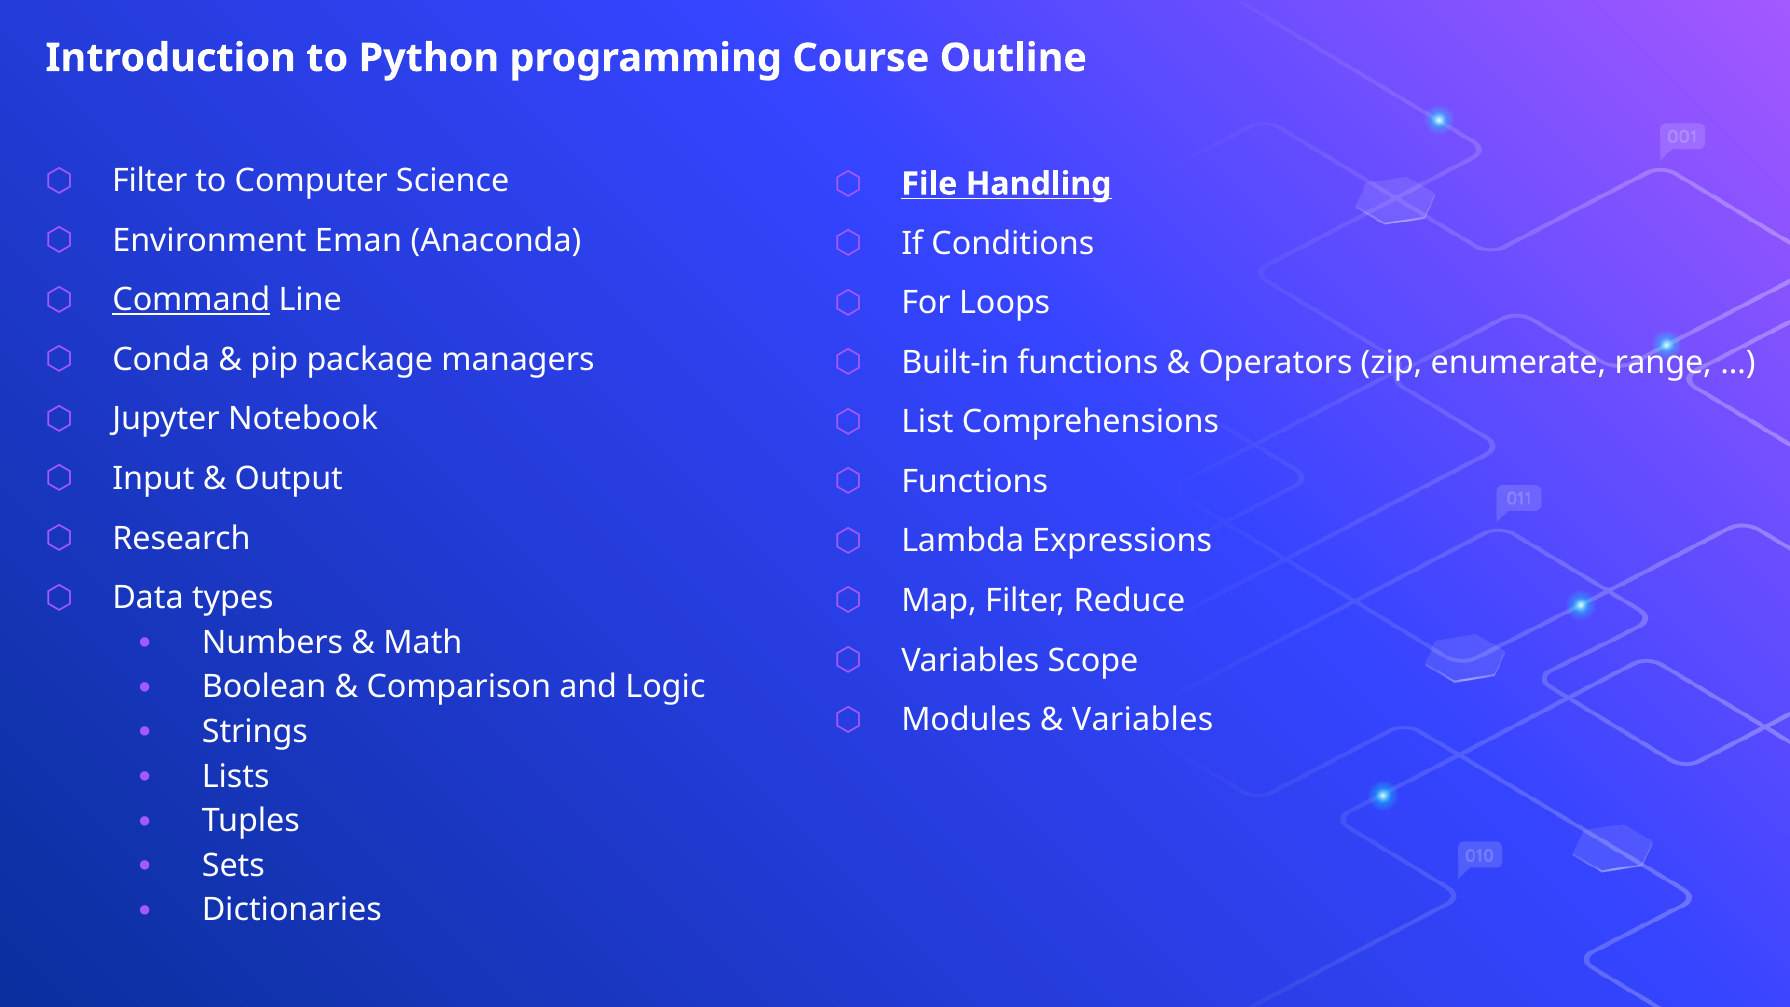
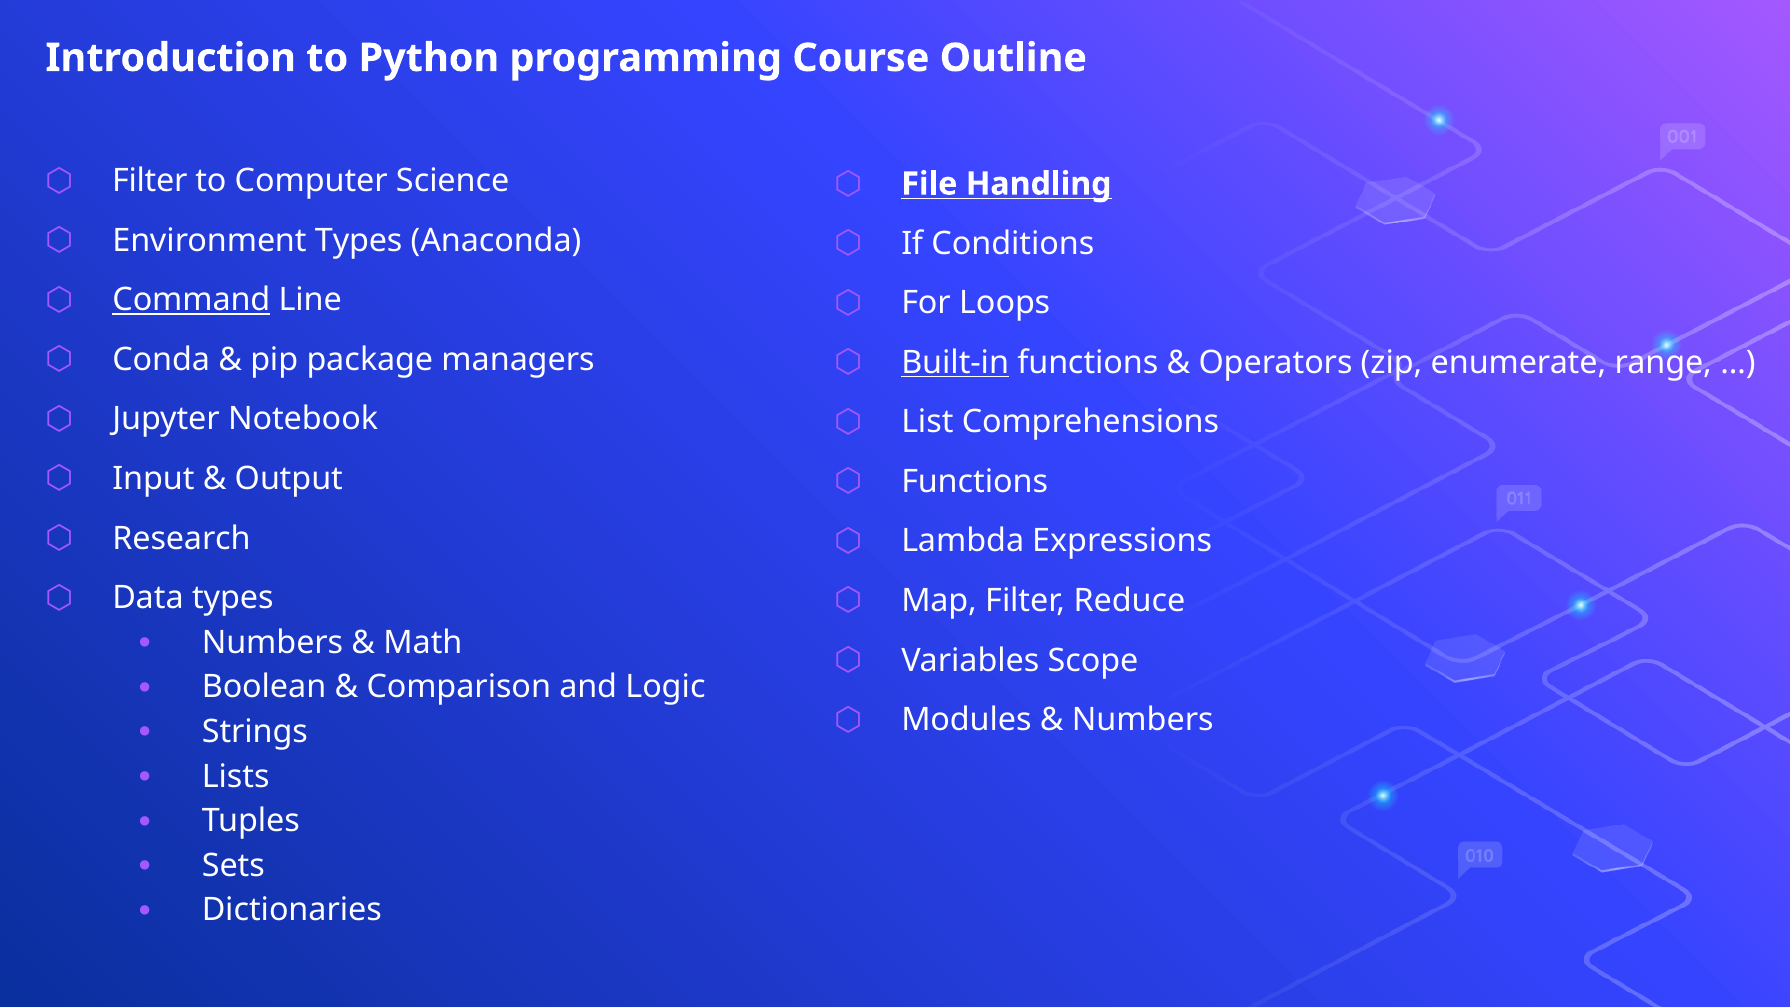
Environment Eman: Eman -> Types
Built-in underline: none -> present
Variables at (1143, 720): Variables -> Numbers
